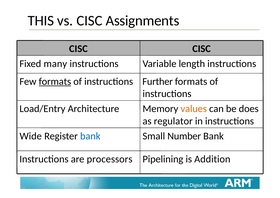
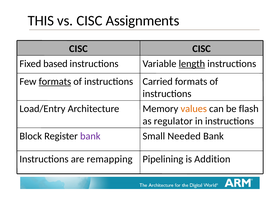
many: many -> based
length underline: none -> present
Further: Further -> Carried
does: does -> flash
Wide: Wide -> Block
bank at (90, 136) colour: blue -> purple
Number: Number -> Needed
processors: processors -> remapping
